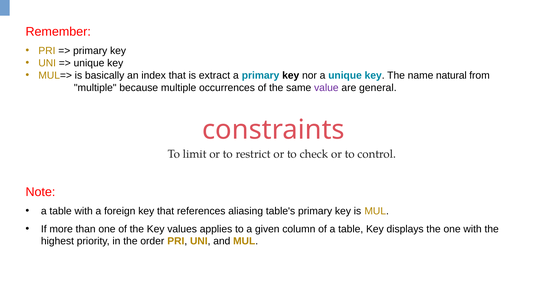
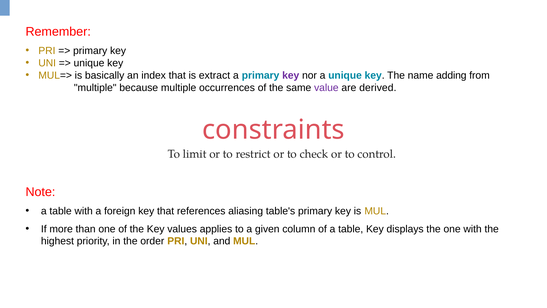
key at (291, 75) colour: black -> purple
natural: natural -> adding
general: general -> derived
